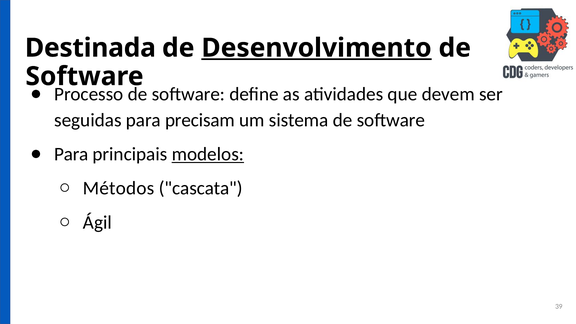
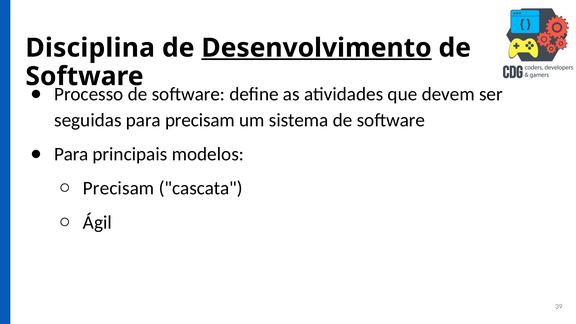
Destinada: Destinada -> Disciplina
modelos underline: present -> none
Métodos at (119, 188): Métodos -> Precisam
